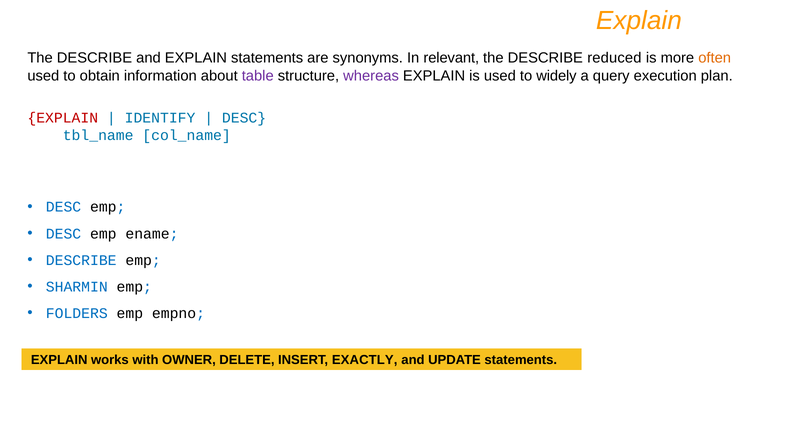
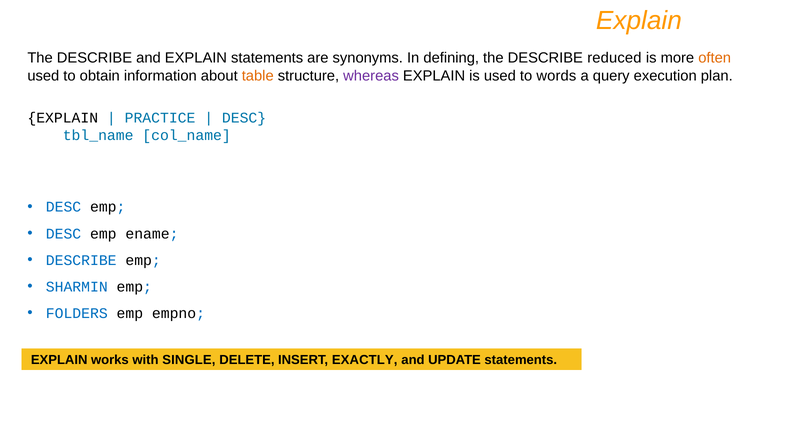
relevant: relevant -> defining
table colour: purple -> orange
widely: widely -> words
EXPLAIN at (63, 118) colour: red -> black
IDENTIFY: IDENTIFY -> PRACTICE
OWNER: OWNER -> SINGLE
